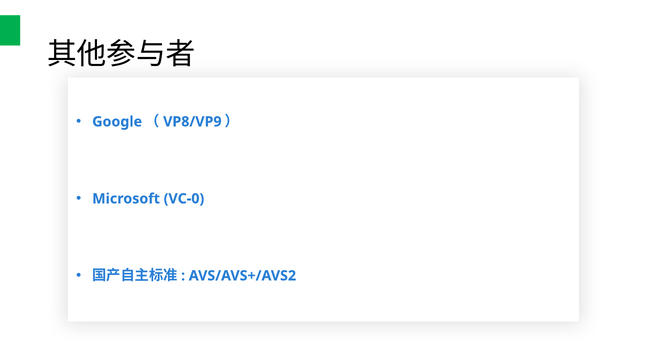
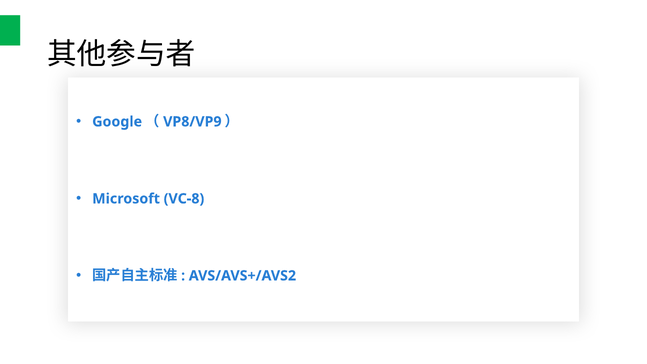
VC-0: VC-0 -> VC-8
